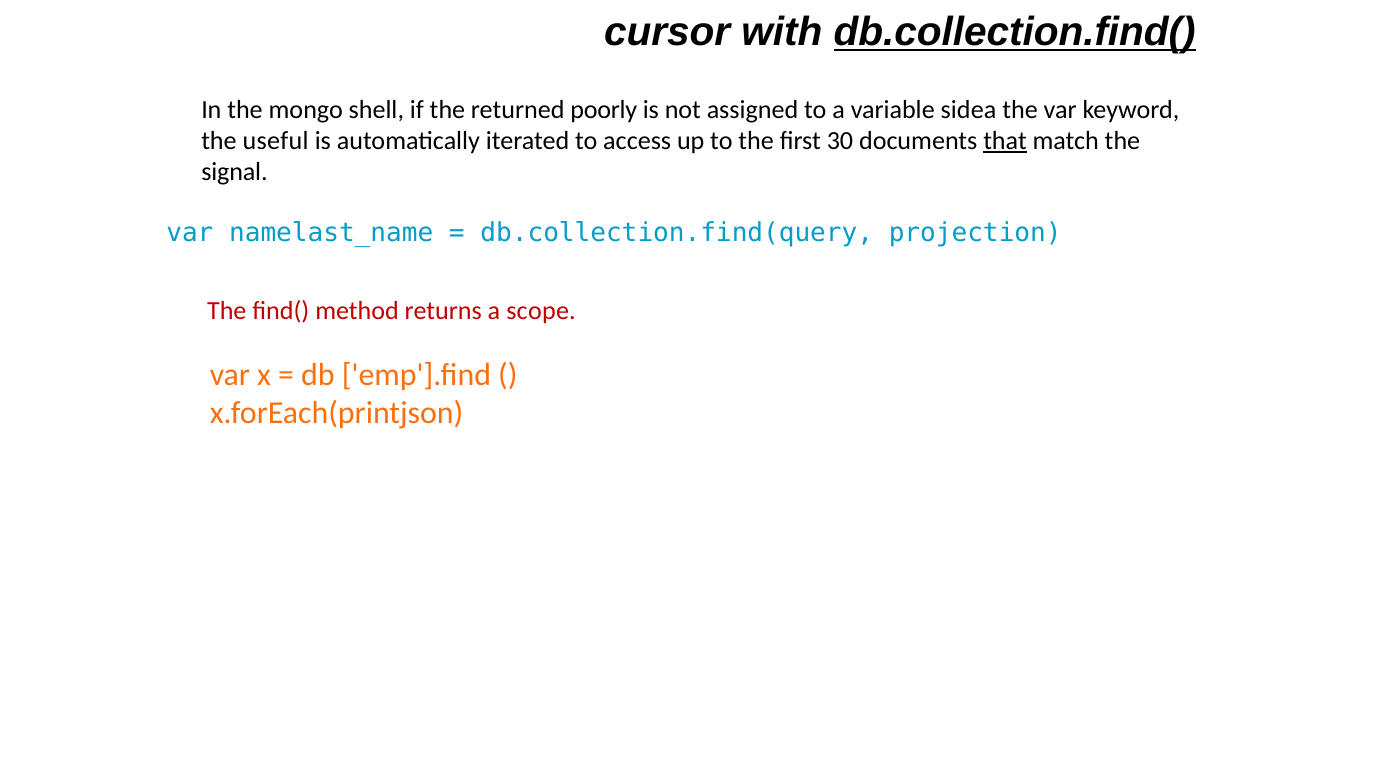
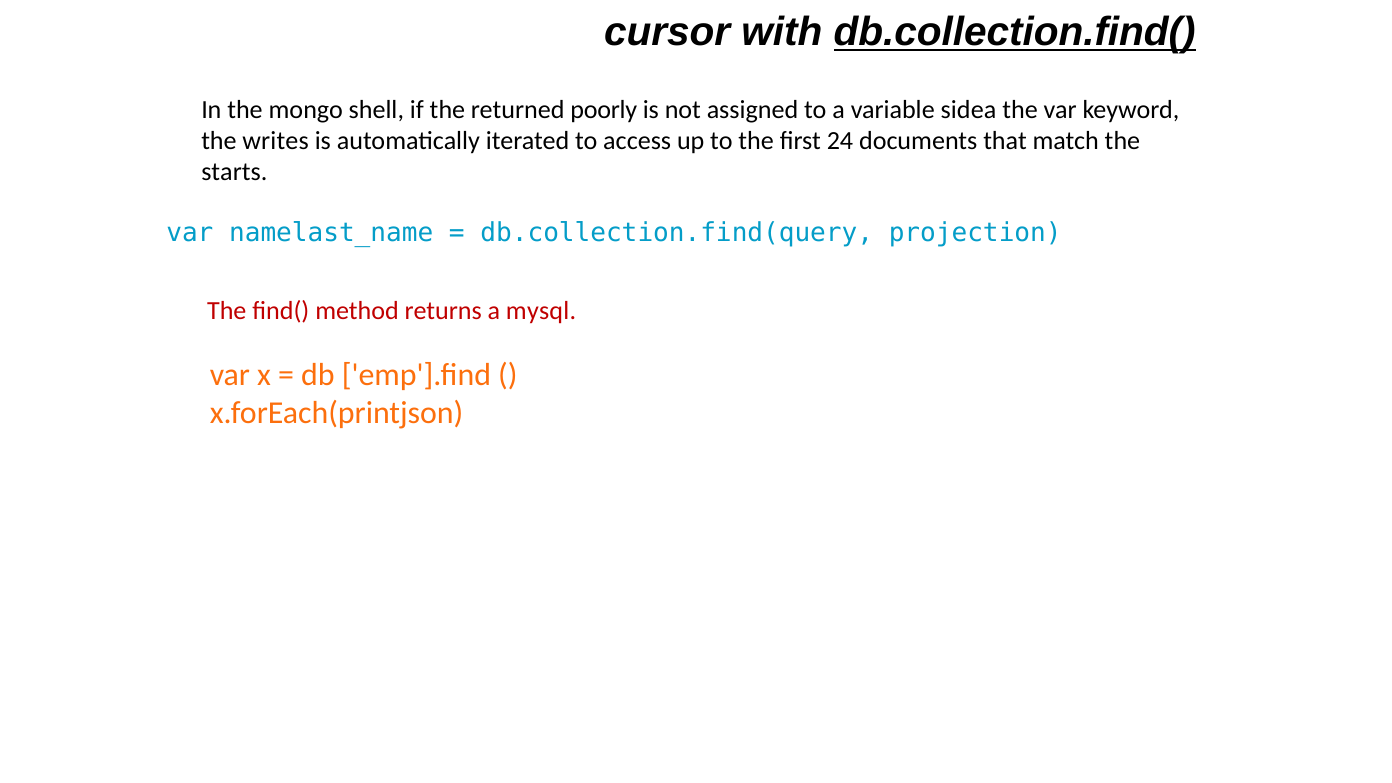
useful: useful -> writes
30: 30 -> 24
that underline: present -> none
signal: signal -> starts
scope: scope -> mysql
